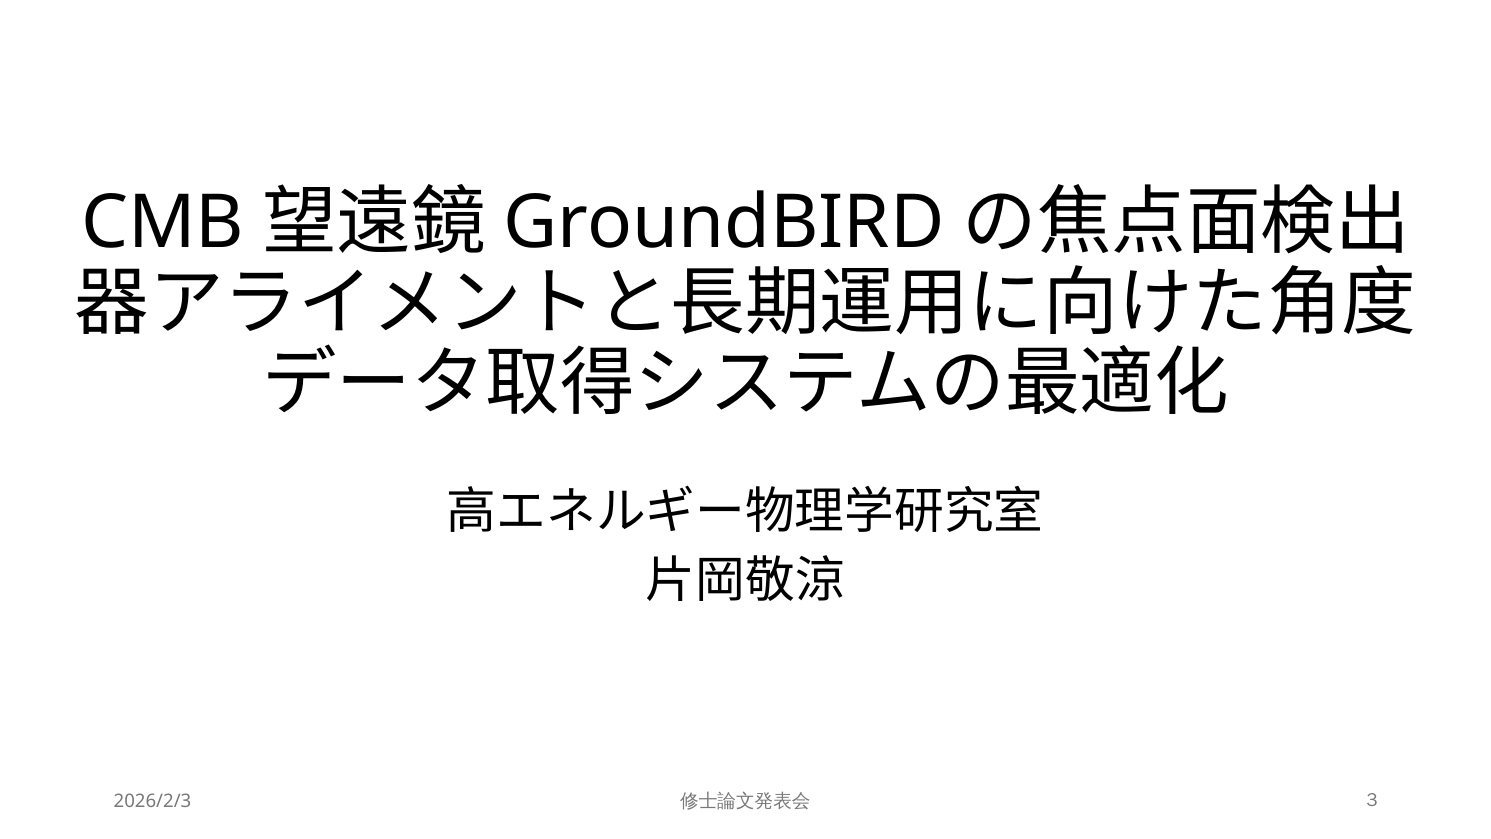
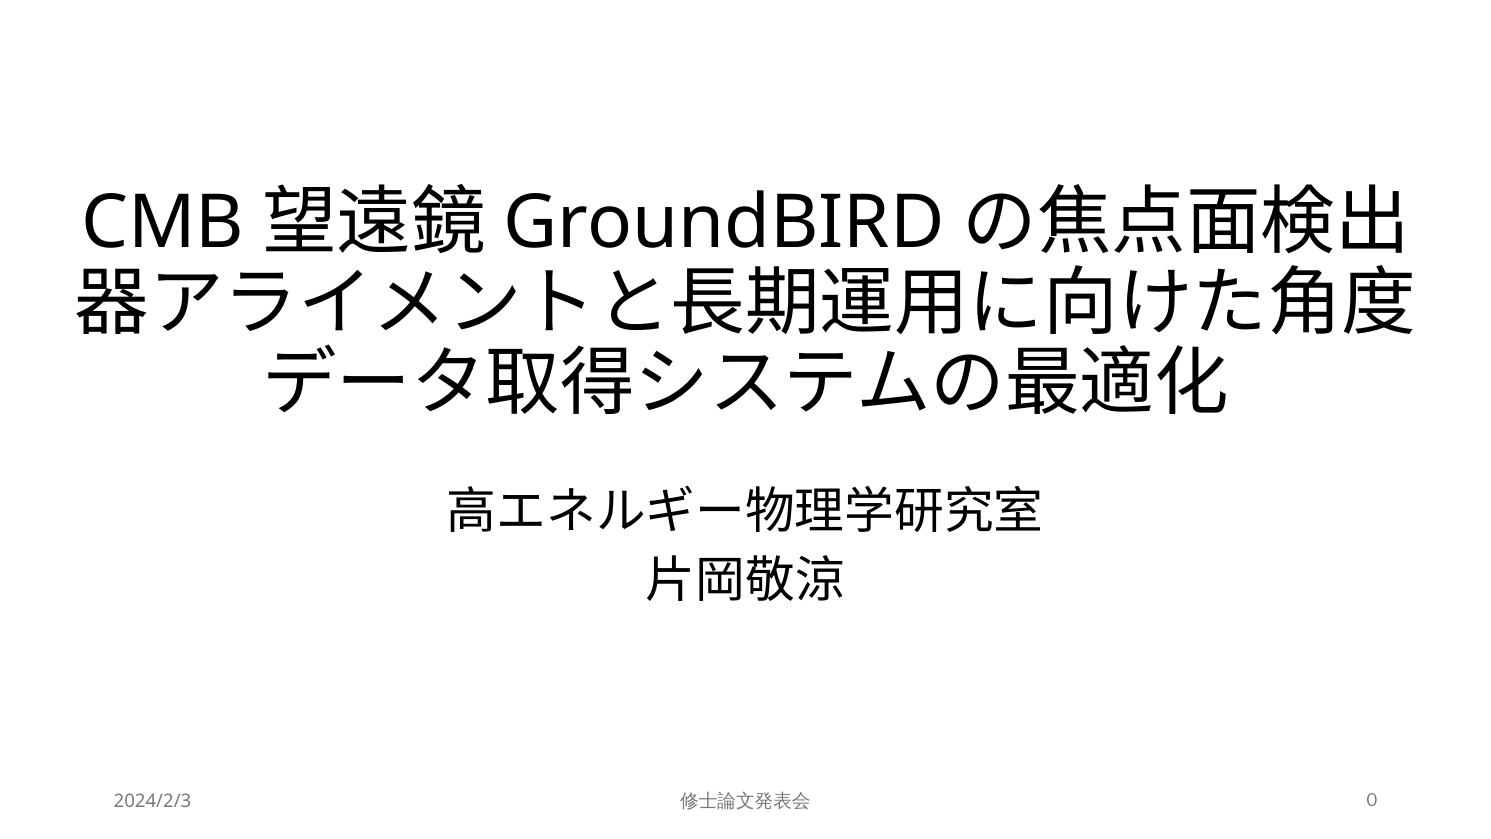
2026/2/3: 2026/2/3 -> 2024/2/3
3: 3 -> 0
